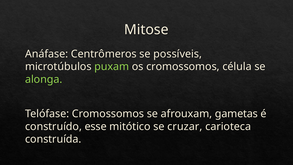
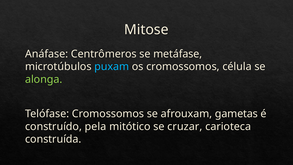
possíveis: possíveis -> metáfase
puxam colour: light green -> light blue
esse: esse -> pela
